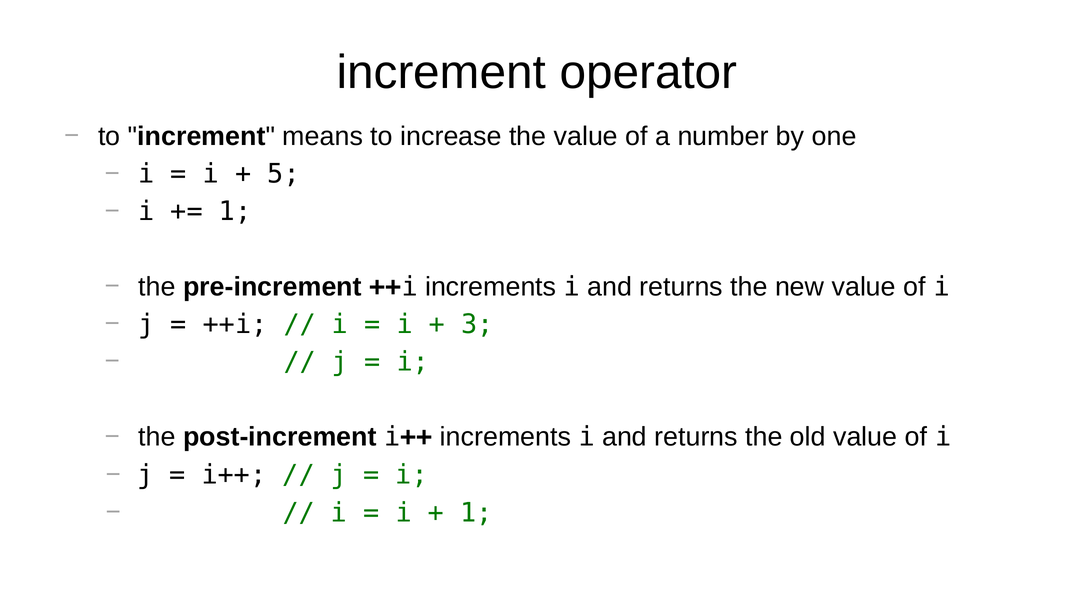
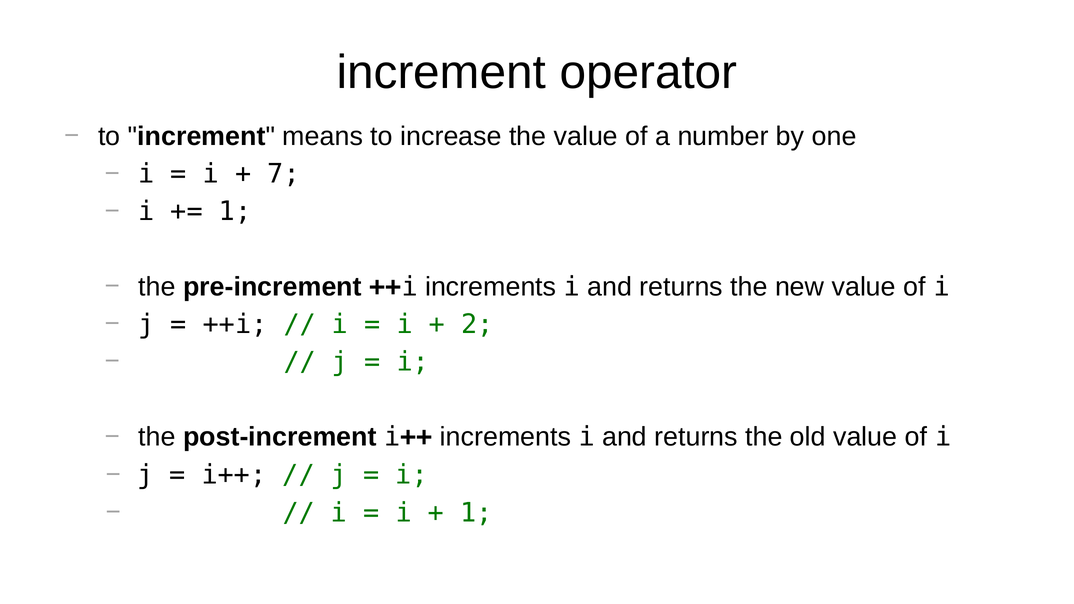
5: 5 -> 7
3: 3 -> 2
